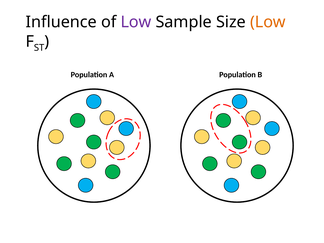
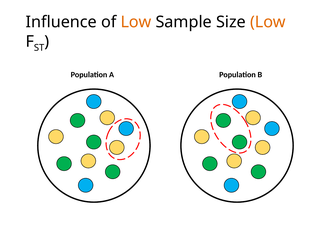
Low at (136, 22) colour: purple -> orange
